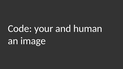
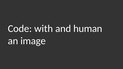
your: your -> with
